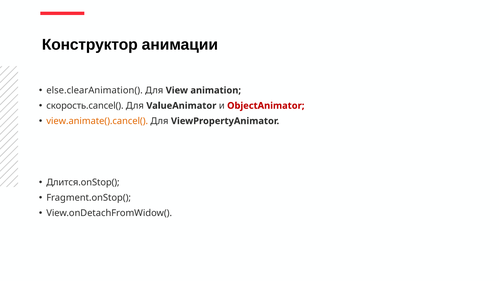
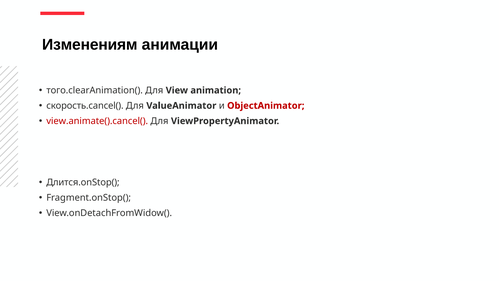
Конструктор: Конструктор -> Изменениям
else.clearAnimation(: else.clearAnimation( -> того.clearAnimation(
view.animate().cancel( colour: orange -> red
